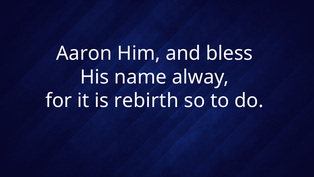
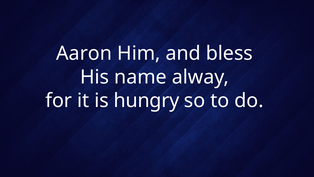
rebirth: rebirth -> hungry
